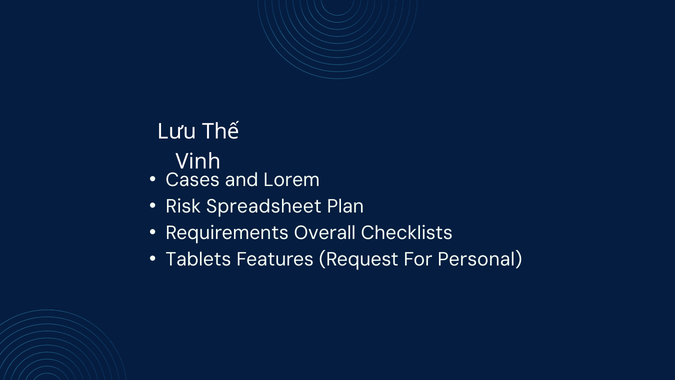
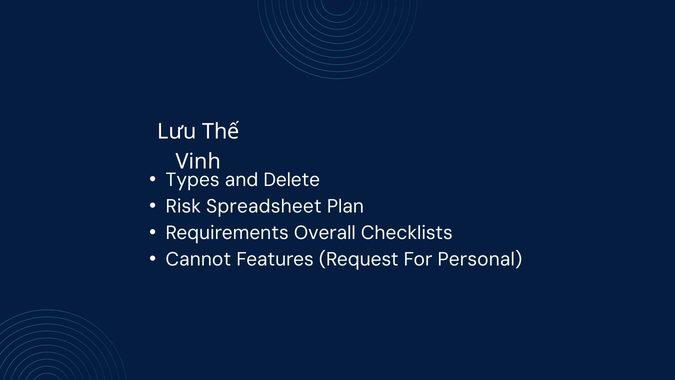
Cases: Cases -> Types
Lorem: Lorem -> Delete
Tablets: Tablets -> Cannot
